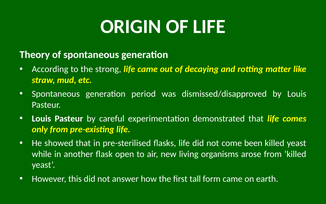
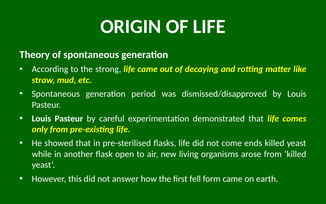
been: been -> ends
tall: tall -> fell
